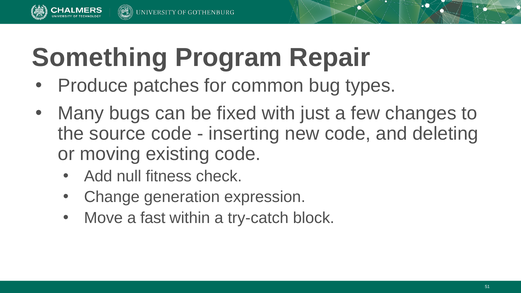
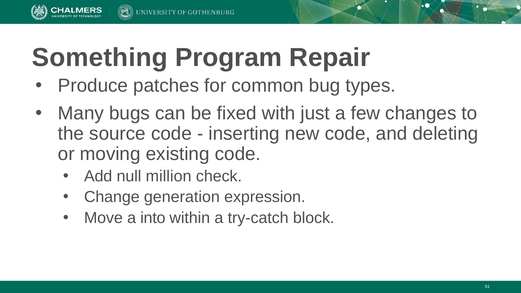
fitness: fitness -> million
fast: fast -> into
